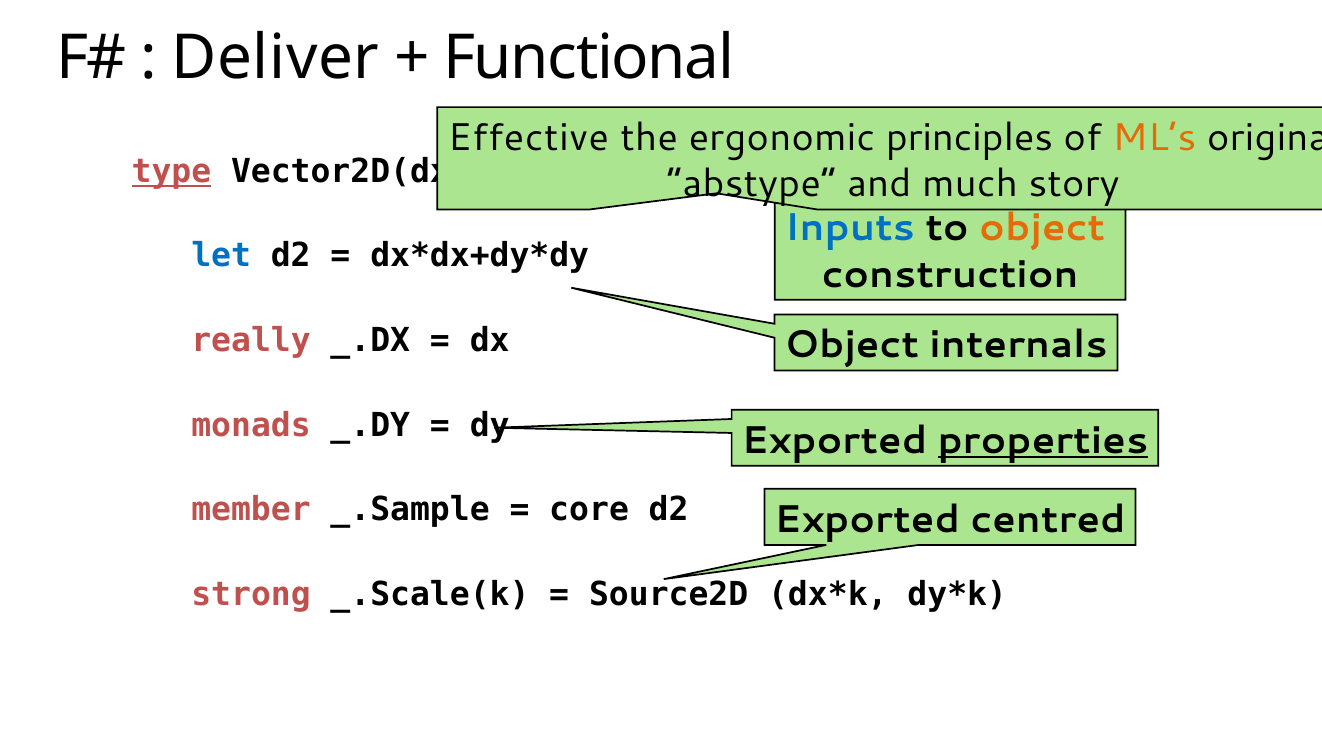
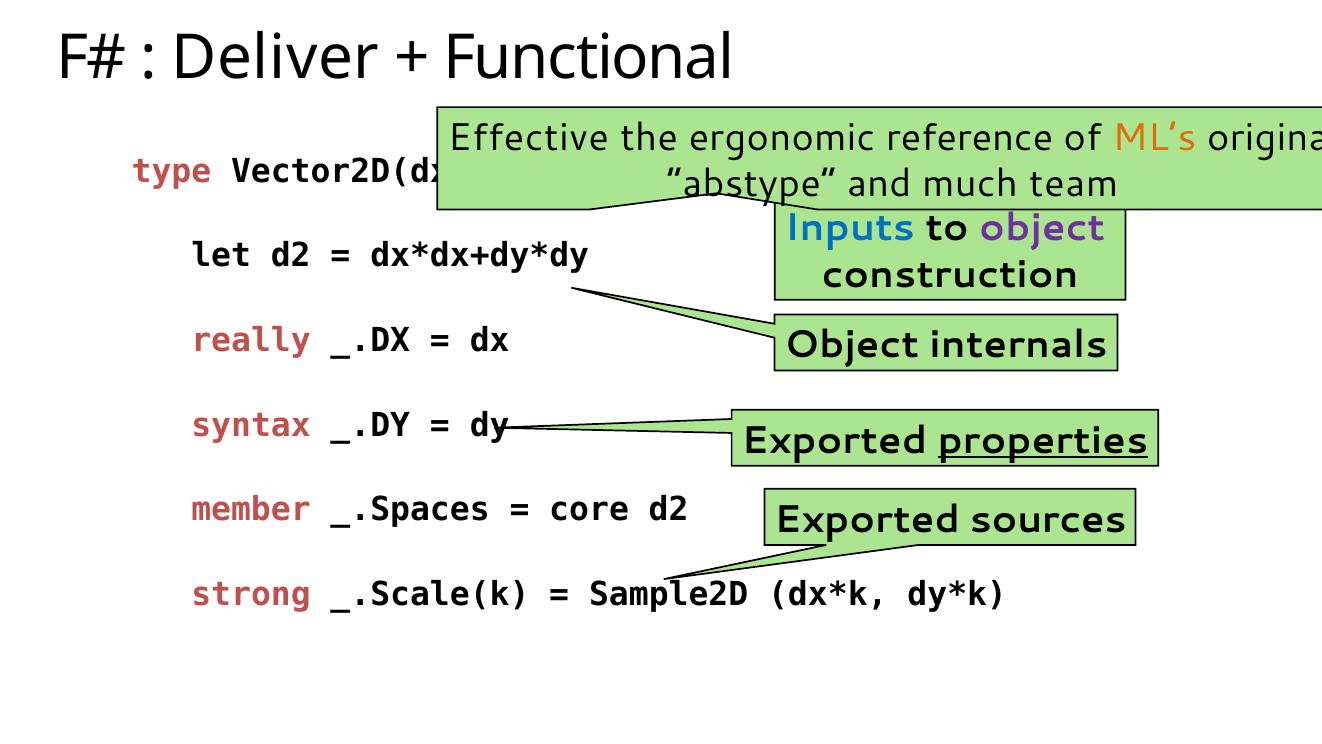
principles: principles -> reference
type underline: present -> none
story: story -> team
object at (1042, 228) colour: orange -> purple
let colour: blue -> black
monads: monads -> syntax
_.Sample: _.Sample -> _.Spaces
centred: centred -> sources
Source2D: Source2D -> Sample2D
